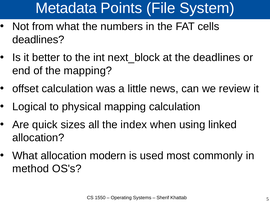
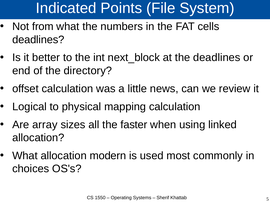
Metadata: Metadata -> Indicated
the mapping: mapping -> directory
quick: quick -> array
index: index -> faster
method: method -> choices
